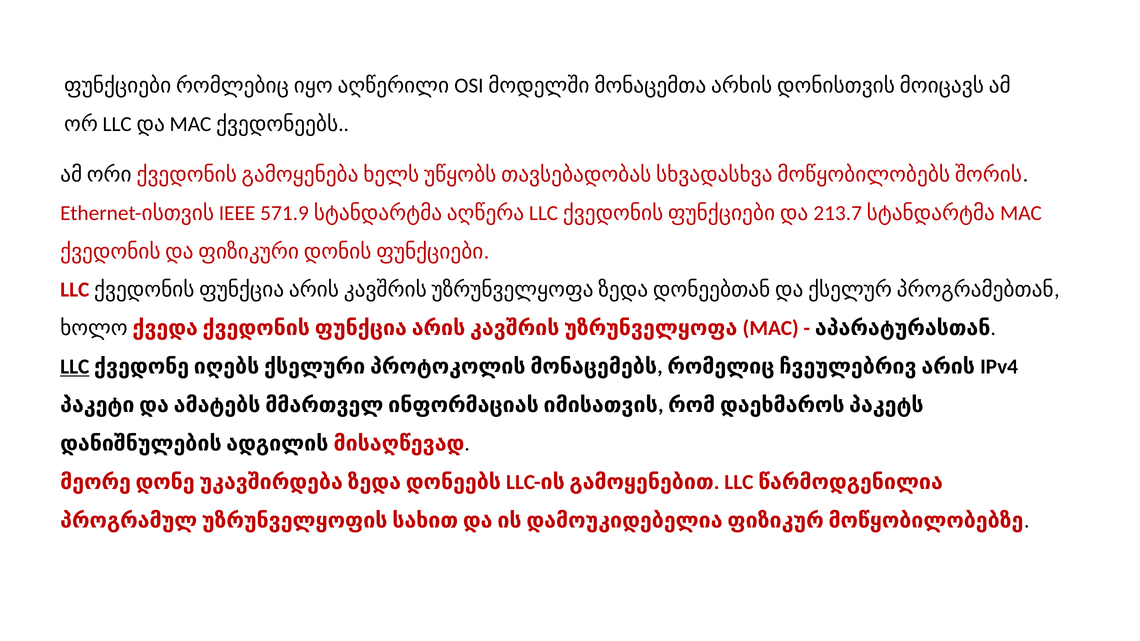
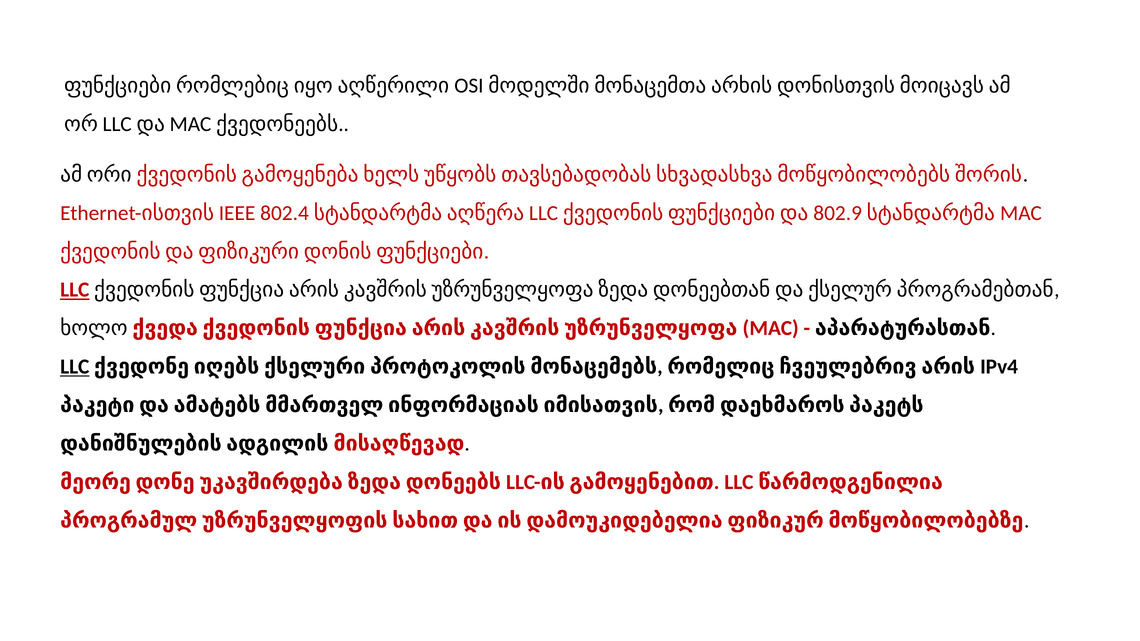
571.9: 571.9 -> 802.4
213.7: 213.7 -> 802.9
LLC at (75, 290) underline: none -> present
